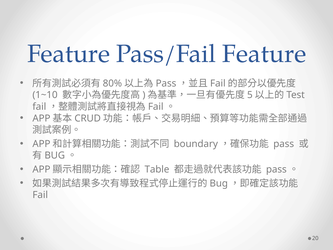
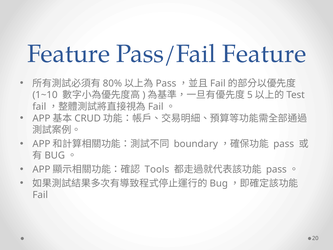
Table: Table -> Tools
